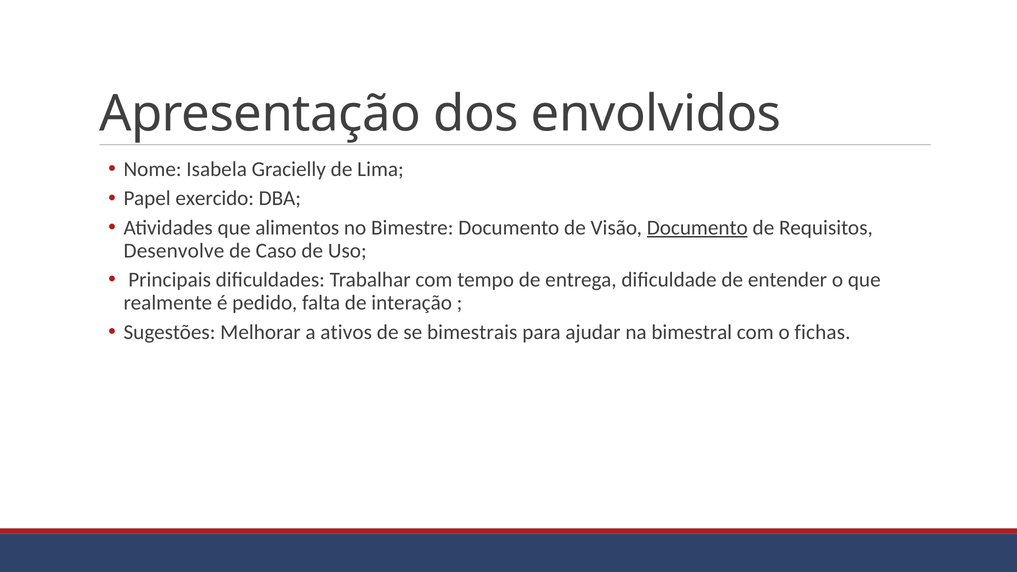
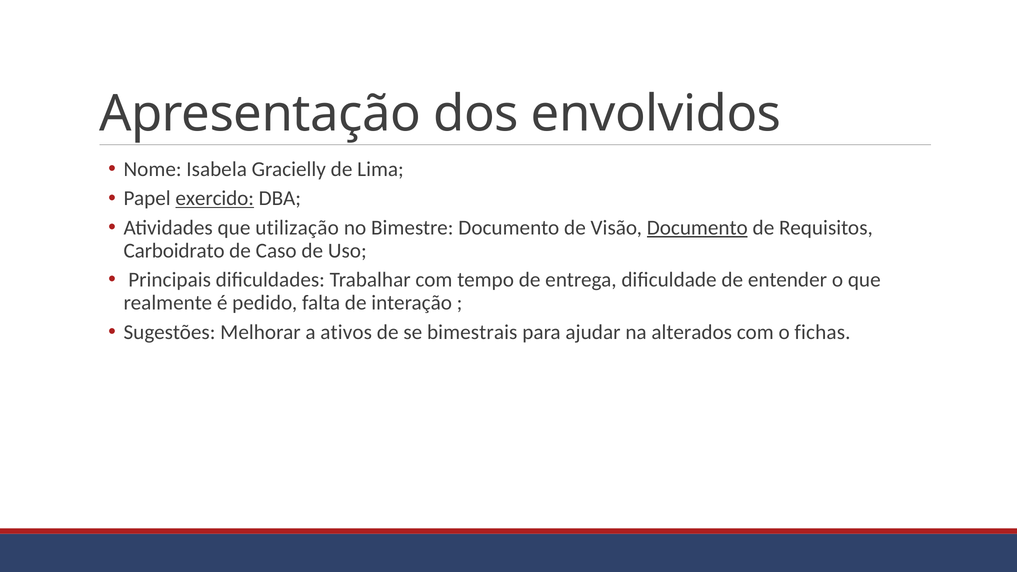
exercido underline: none -> present
alimentos: alimentos -> utilização
Desenvolve: Desenvolve -> Carboidrato
bimestral: bimestral -> alterados
